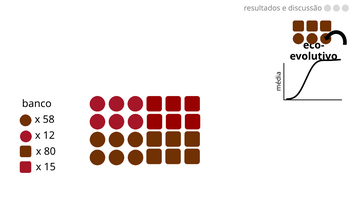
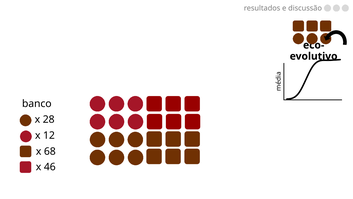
58: 58 -> 28
80: 80 -> 68
15: 15 -> 46
